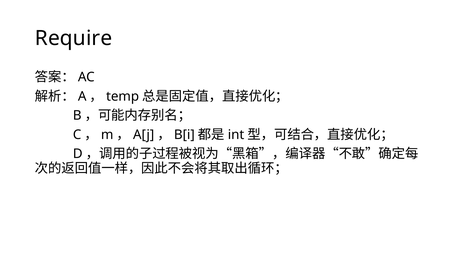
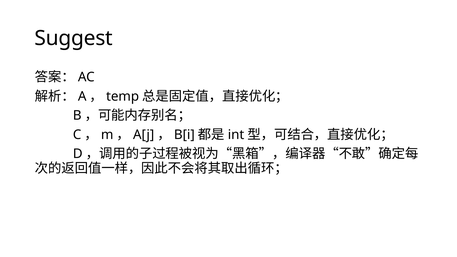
Require: Require -> Suggest
